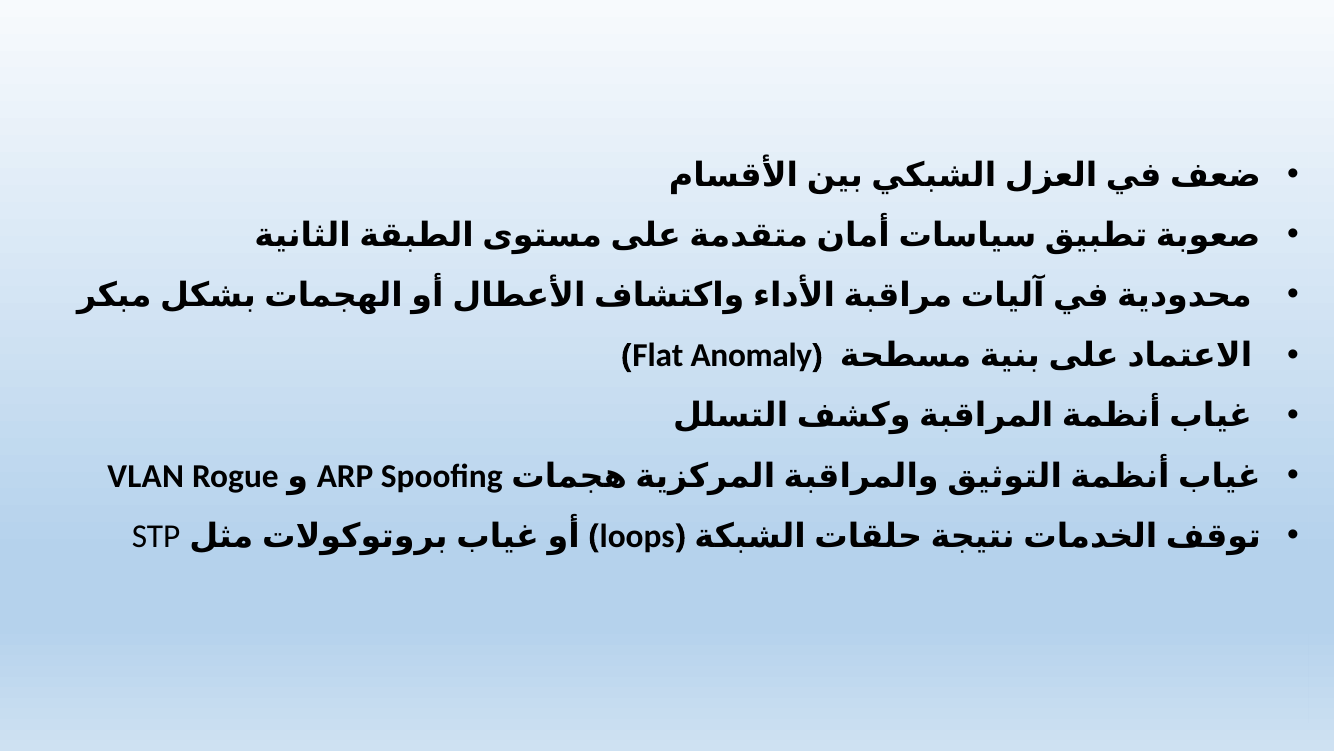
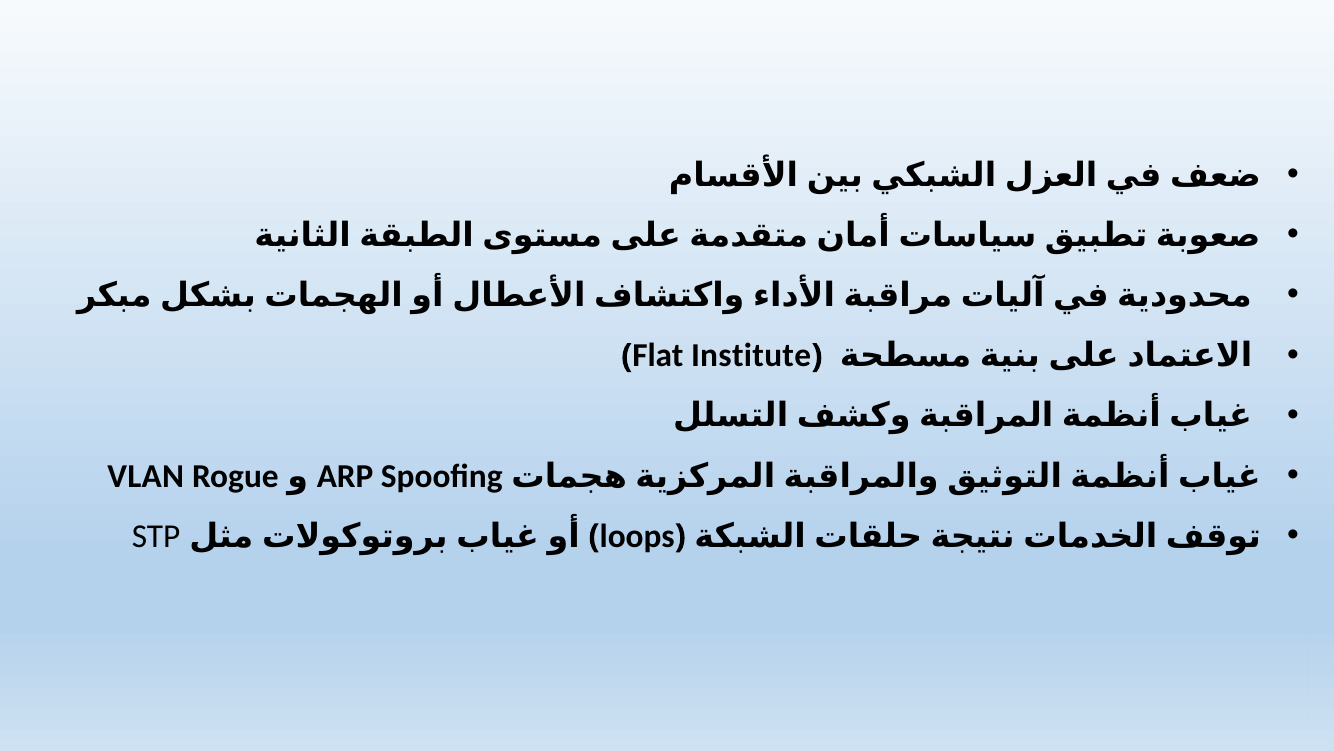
Anomaly: Anomaly -> Institute
